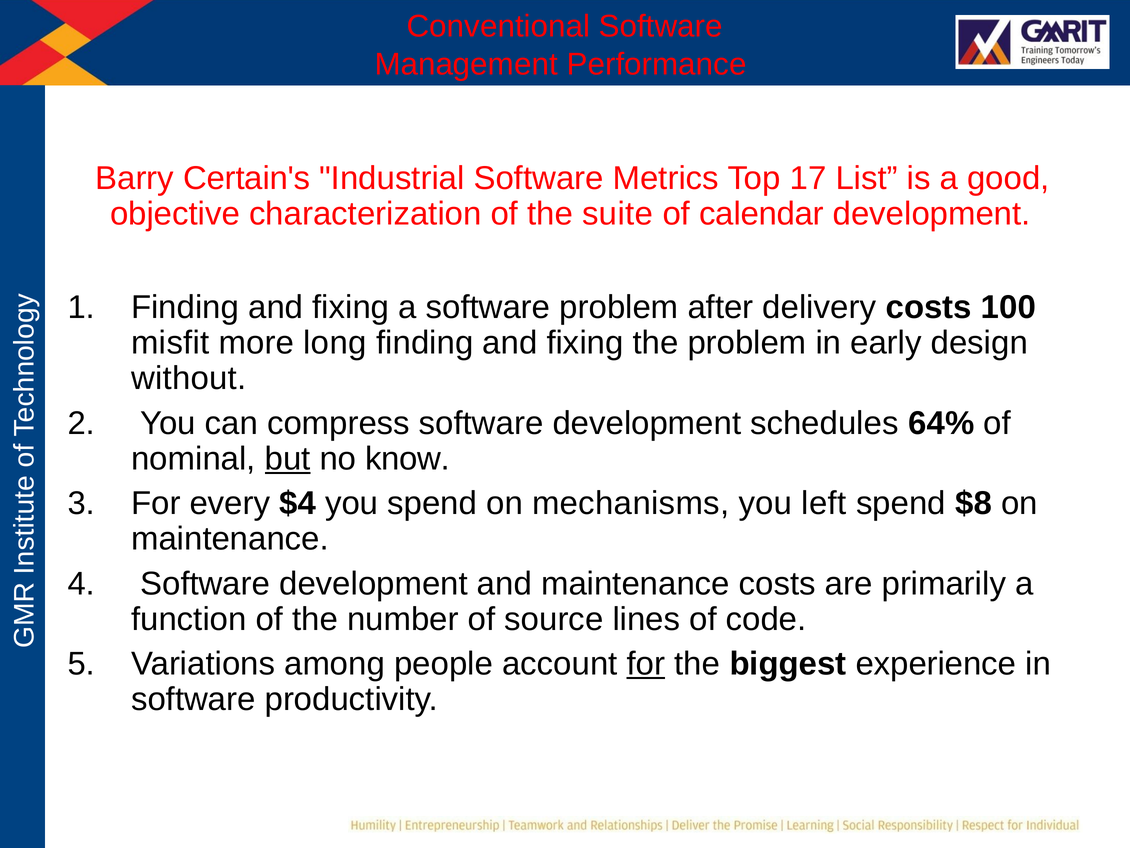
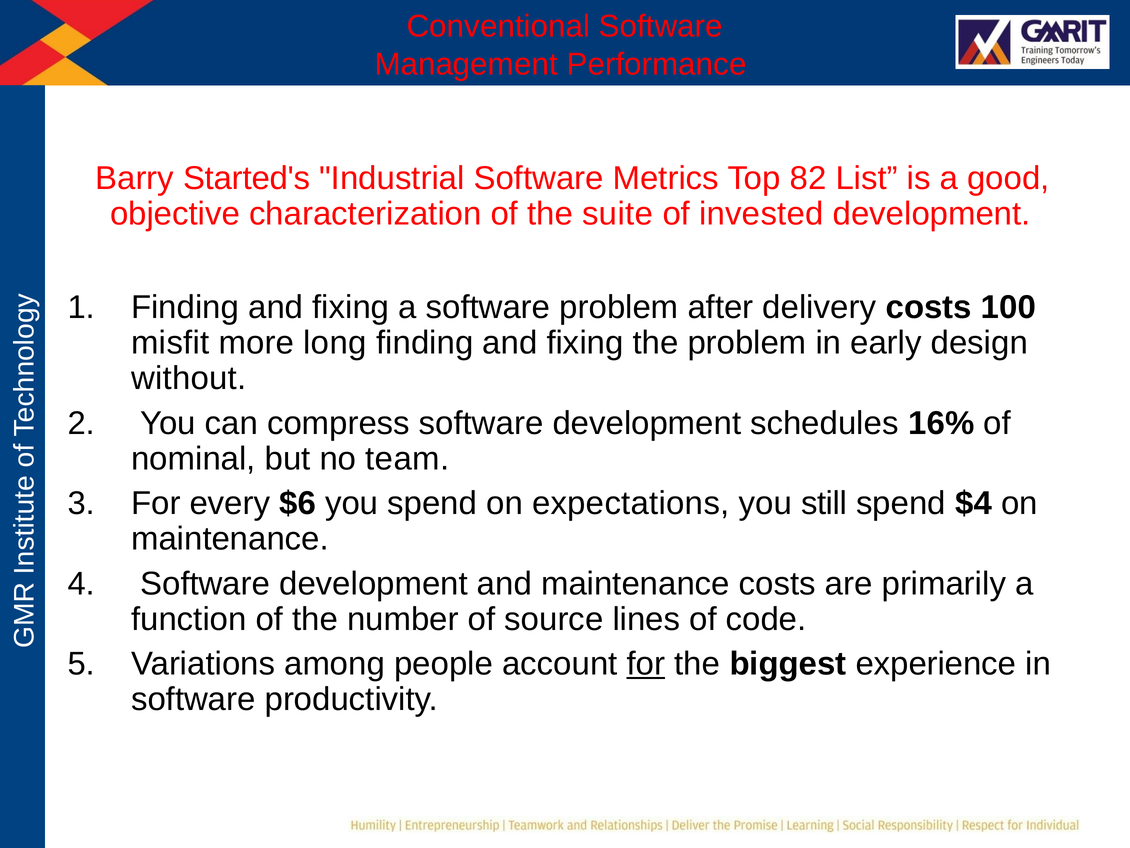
Certain's: Certain's -> Started's
17: 17 -> 82
calendar: calendar -> invested
64%: 64% -> 16%
but underline: present -> none
know: know -> team
$4: $4 -> $6
mechanisms: mechanisms -> expectations
left: left -> still
$8: $8 -> $4
